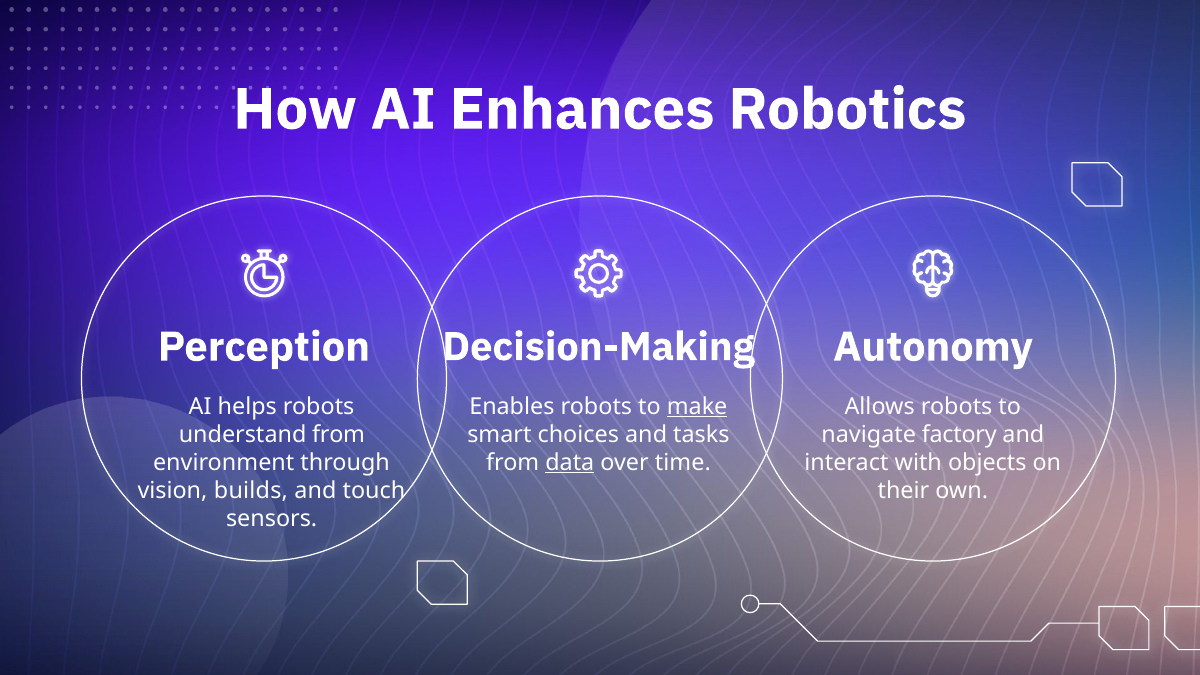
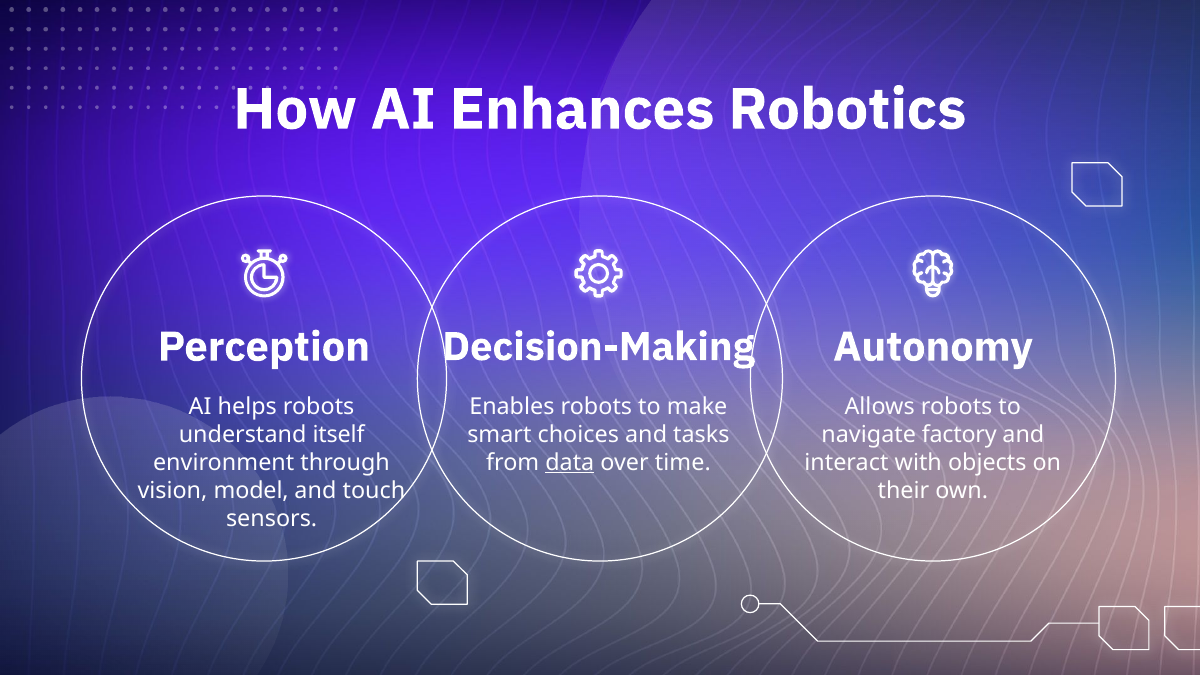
make underline: present -> none
understand from: from -> itself
builds: builds -> model
